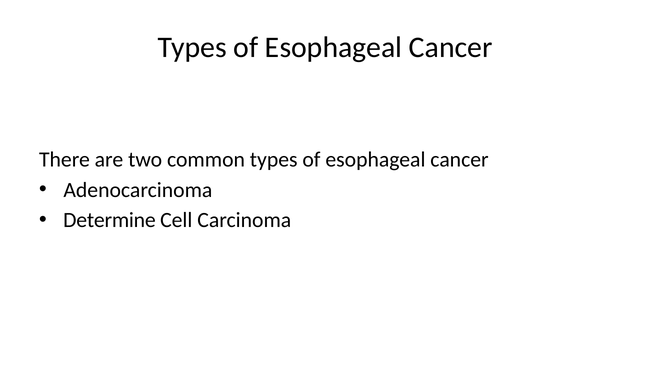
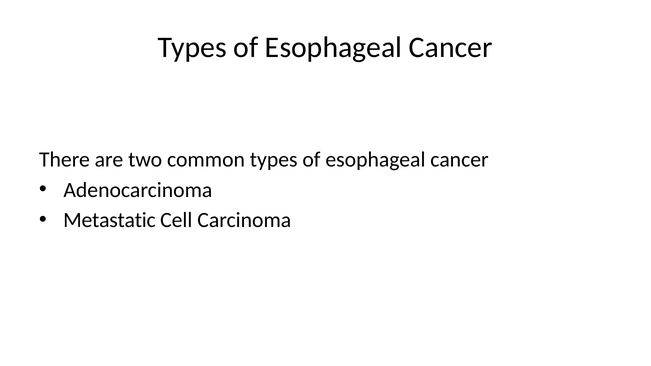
Determine: Determine -> Metastatic
